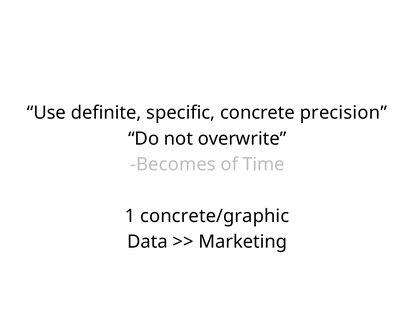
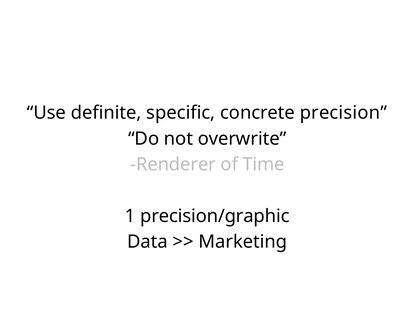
Becomes: Becomes -> Renderer
concrete/graphic: concrete/graphic -> precision/graphic
